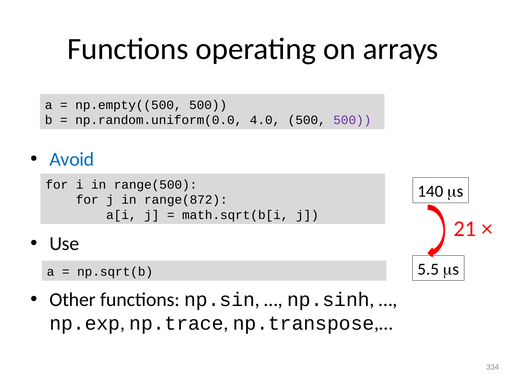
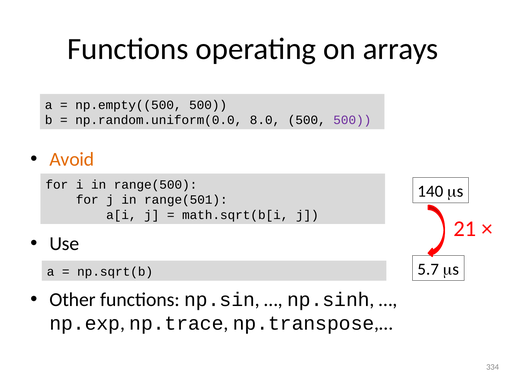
4.0: 4.0 -> 8.0
Avoid colour: blue -> orange
range(872: range(872 -> range(501
5.5: 5.5 -> 5.7
